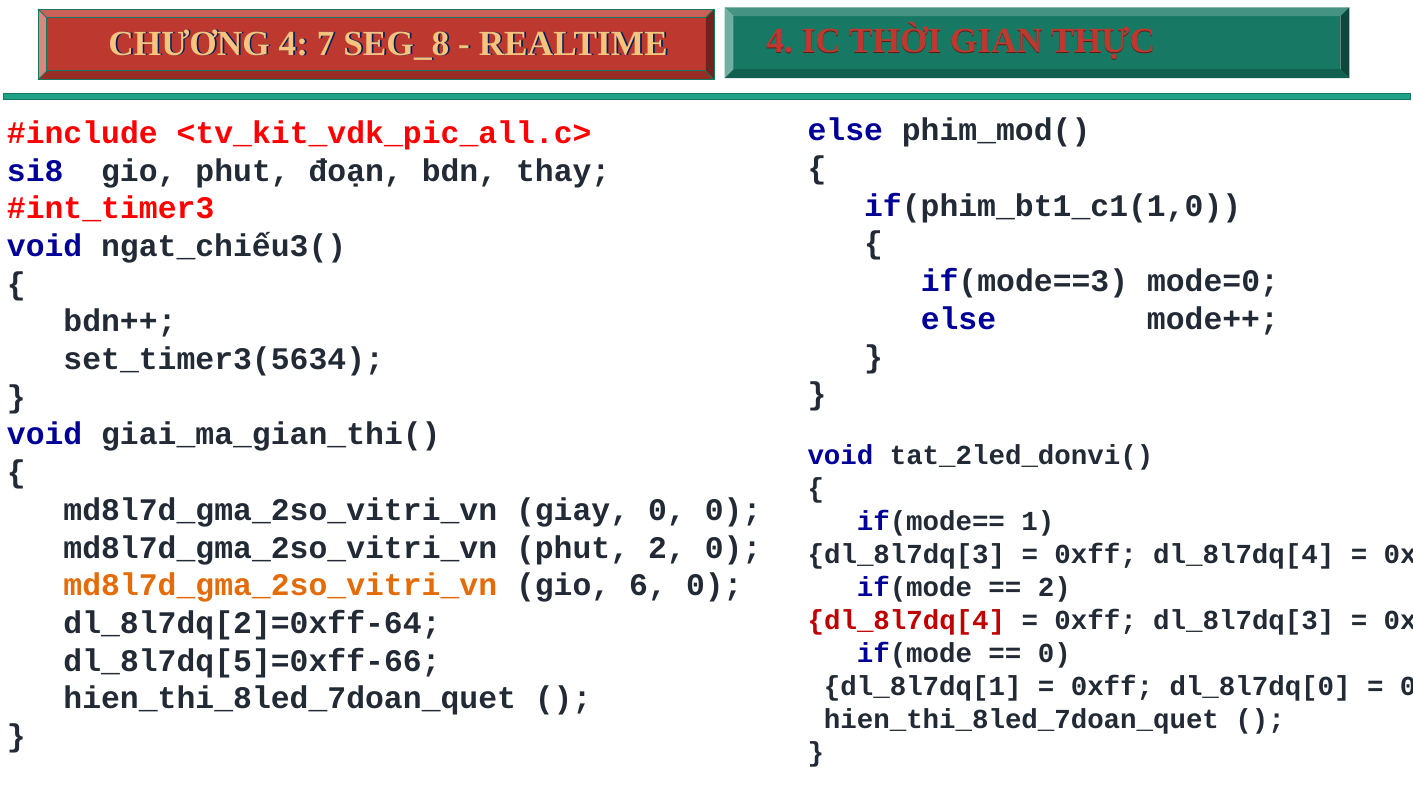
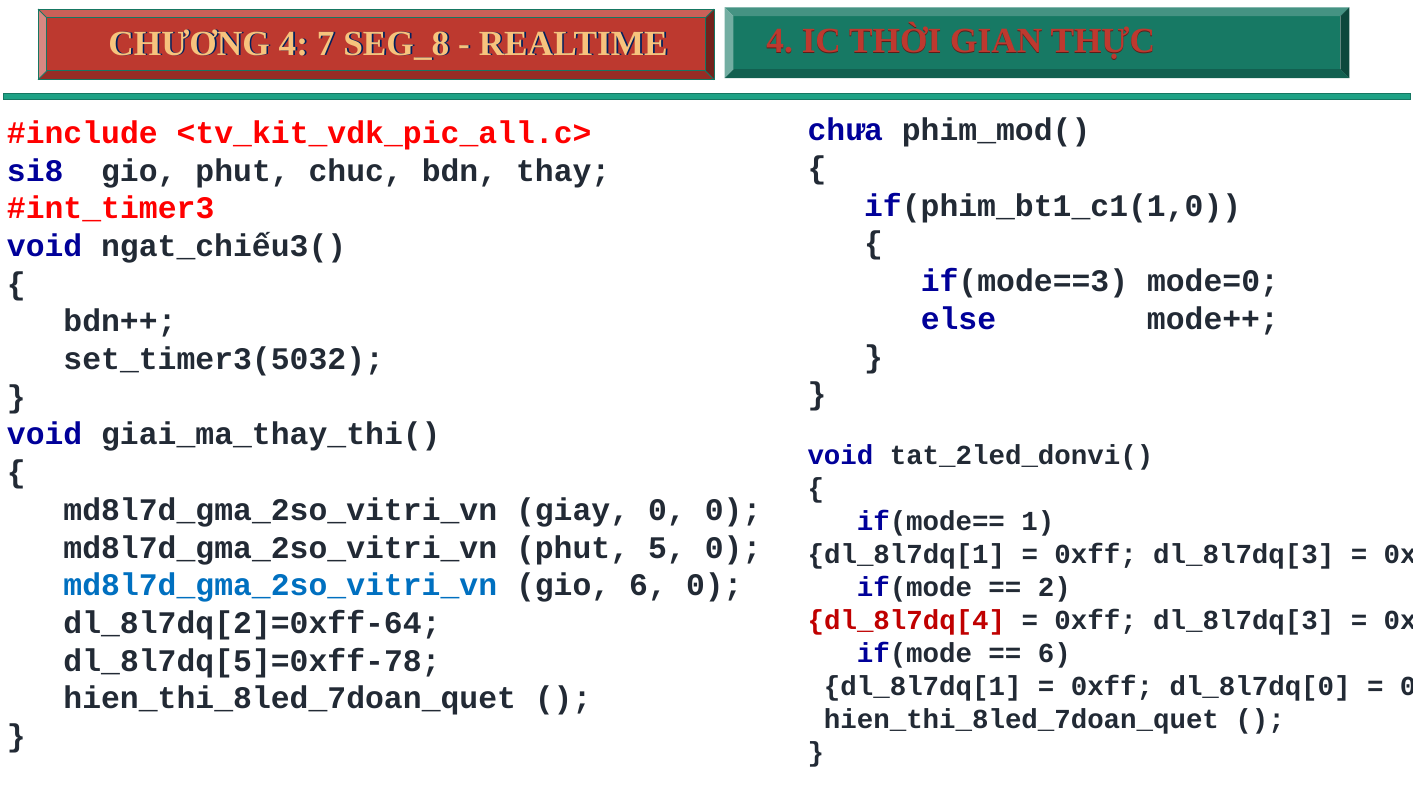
else at (845, 130): else -> chưa
đoạn: đoạn -> chuc
set_timer3(5634: set_timer3(5634 -> set_timer3(5032
giai_ma_gian_thi(: giai_ma_gian_thi( -> giai_ma_thay_thi(
phut 2: 2 -> 5
dl_8l7dq[3 at (906, 554): dl_8l7dq[3 -> dl_8l7dq[1
dl_8l7dq[4 at (1244, 554): dl_8l7dq[4 -> dl_8l7dq[3
md8l7d_gma_2so_vitri_vn at (280, 585) colour: orange -> blue
0 at (1054, 653): 0 -> 6
dl_8l7dq[5]=0xff-66: dl_8l7dq[5]=0xff-66 -> dl_8l7dq[5]=0xff-78
